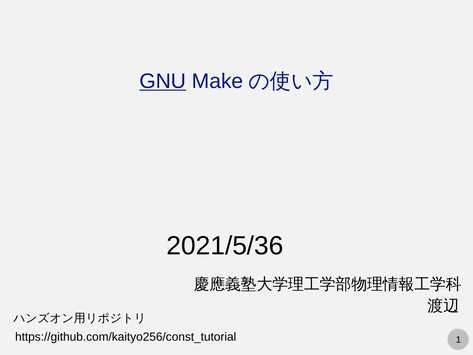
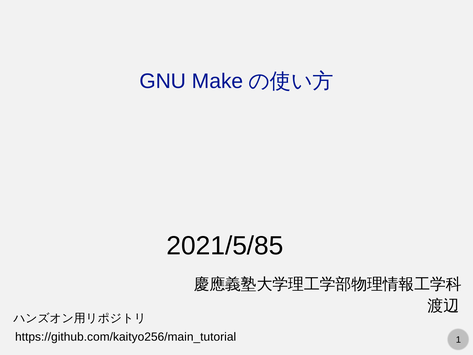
GNU underline: present -> none
2021/5/36: 2021/5/36 -> 2021/5/85
https://github.com/kaityo256/const_tutorial: https://github.com/kaityo256/const_tutorial -> https://github.com/kaityo256/main_tutorial
